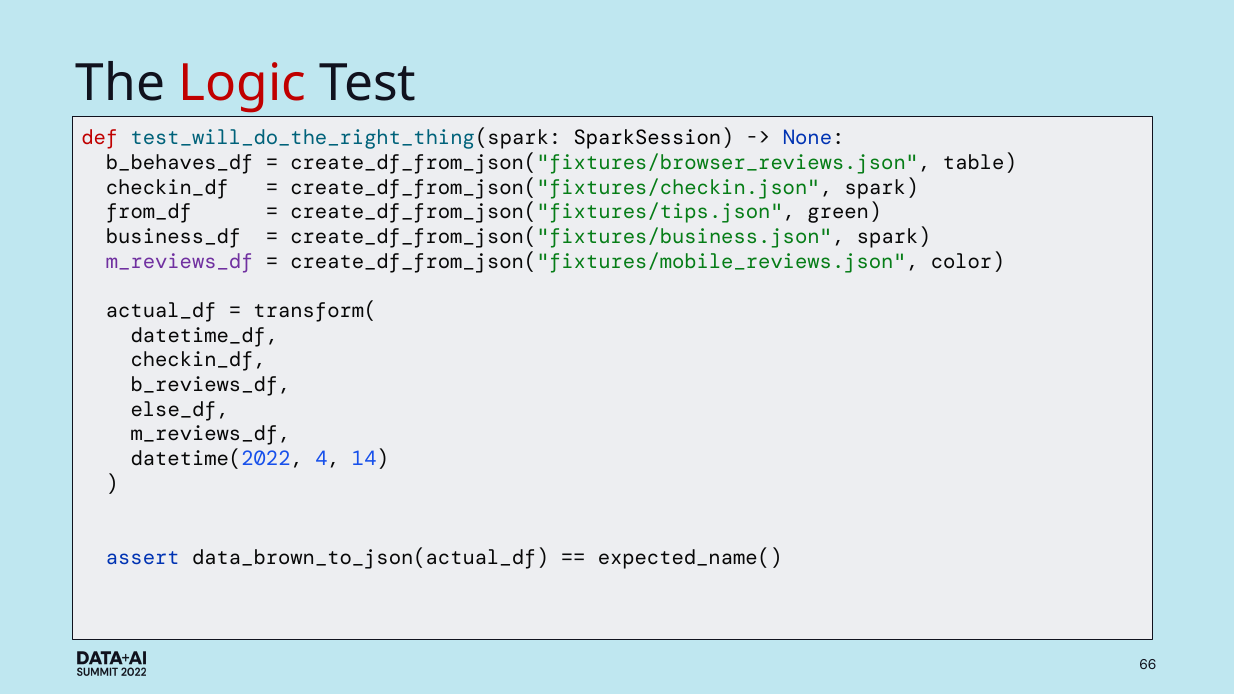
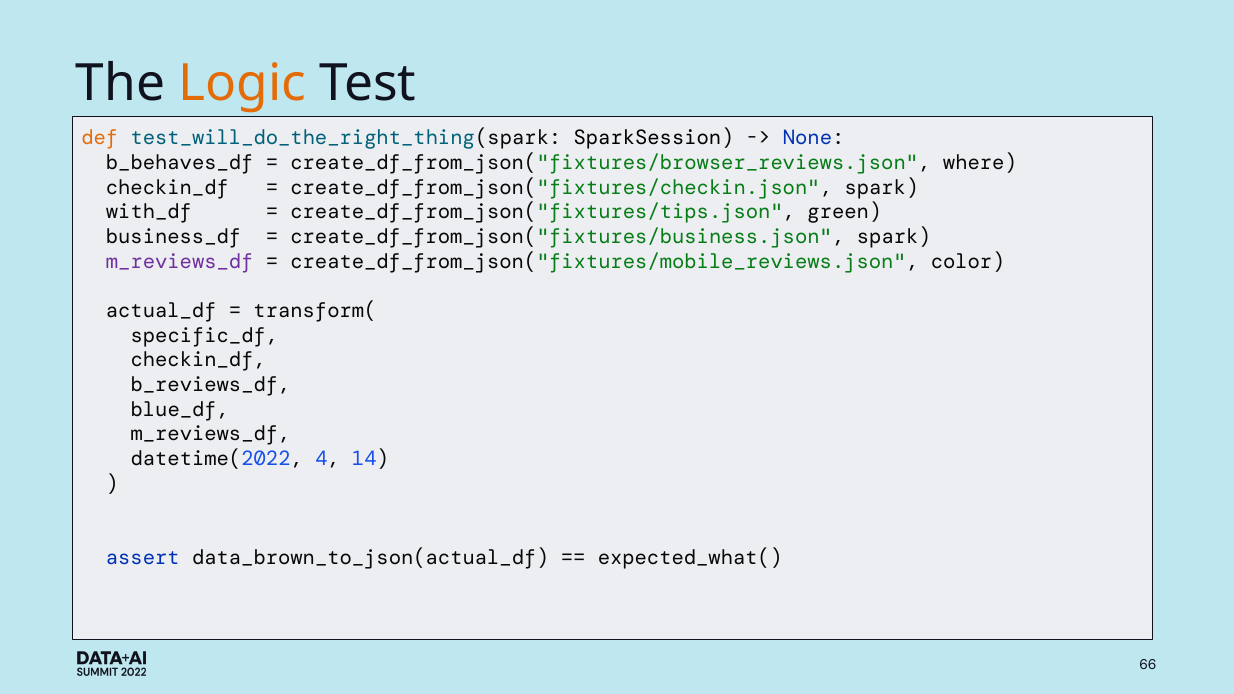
Logic colour: red -> orange
def colour: red -> orange
table: table -> where
from_df: from_df -> with_df
datetime_df: datetime_df -> specific_df
else_df: else_df -> blue_df
expected_name(: expected_name( -> expected_what(
